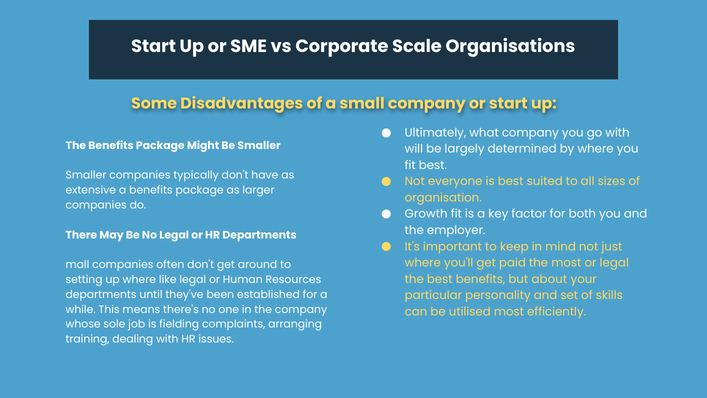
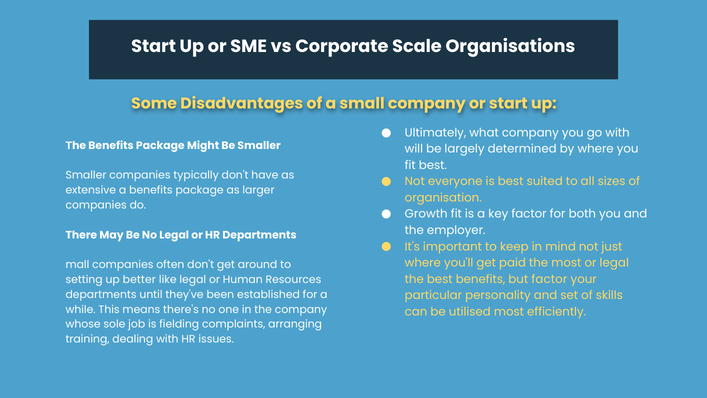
but about: about -> factor
up where: where -> better
